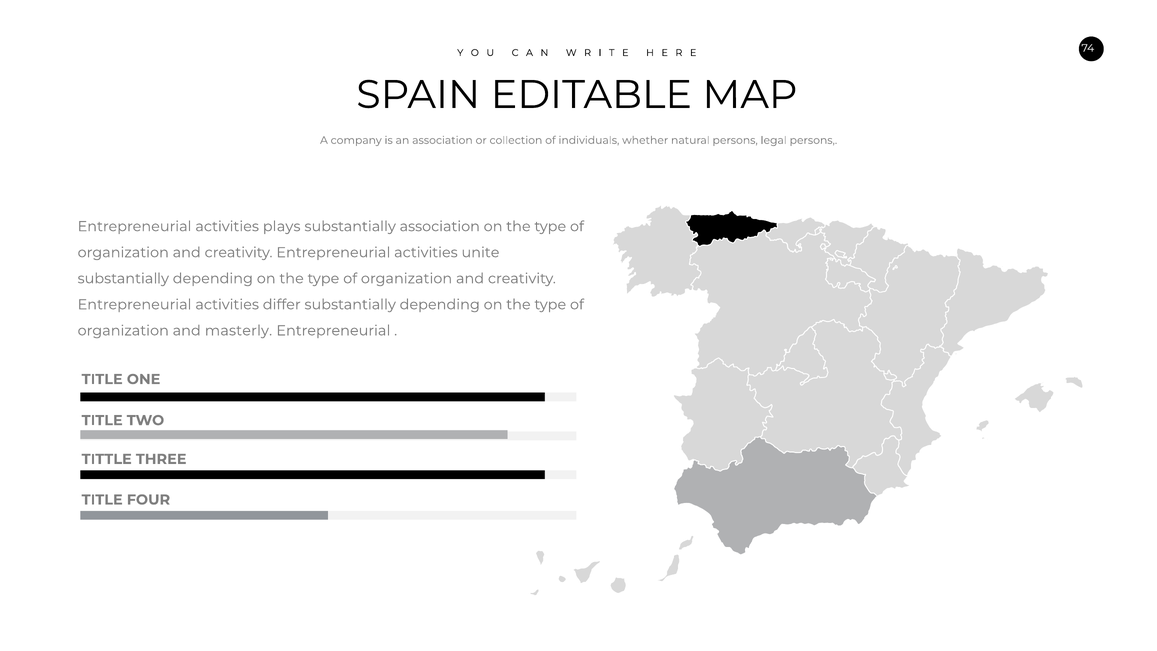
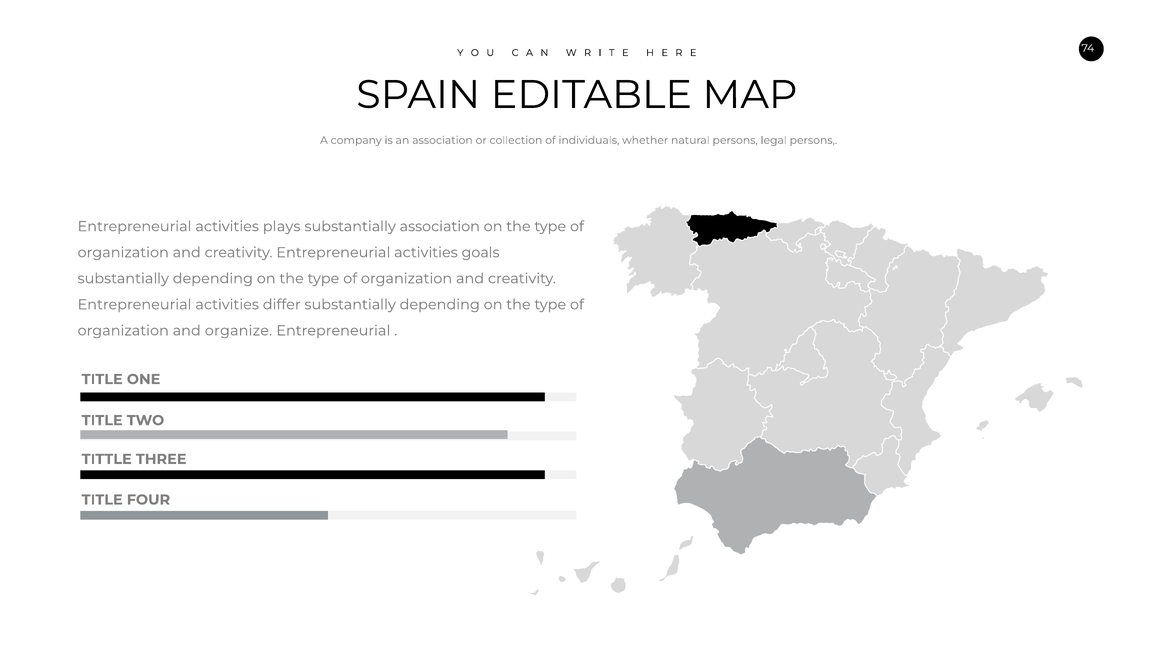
unite: unite -> goals
masterly: masterly -> organize
